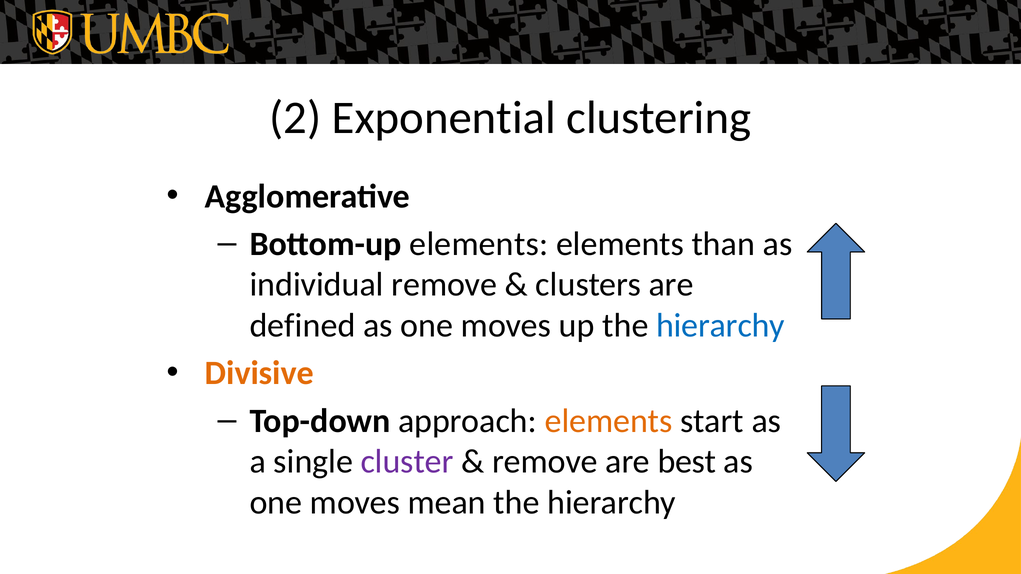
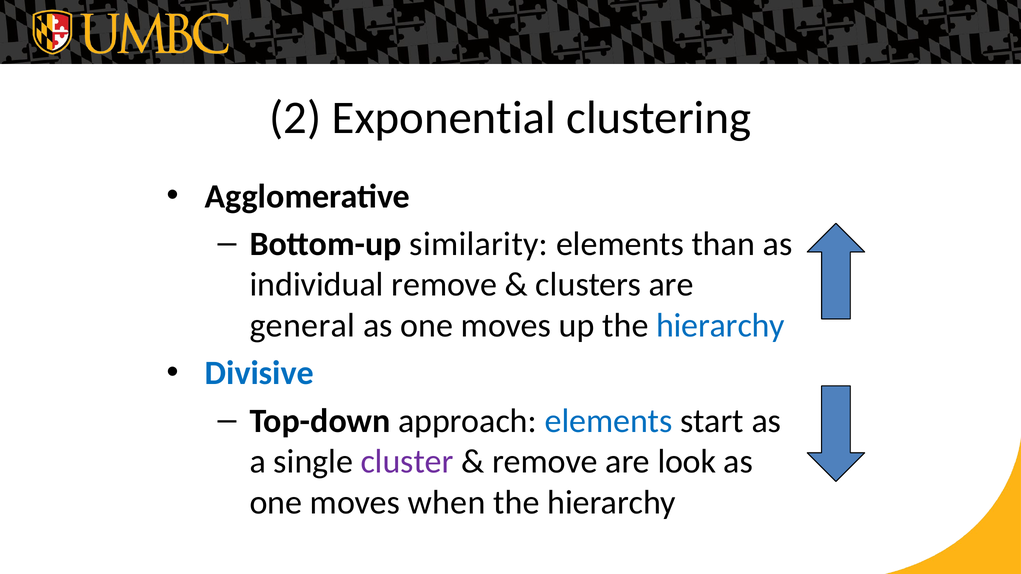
Bottom-up elements: elements -> similarity
defined: defined -> general
Divisive colour: orange -> blue
elements at (609, 421) colour: orange -> blue
best: best -> look
mean: mean -> when
